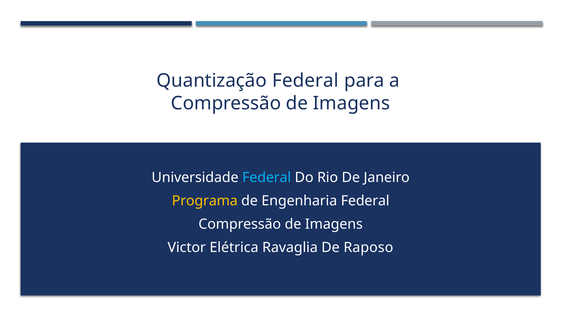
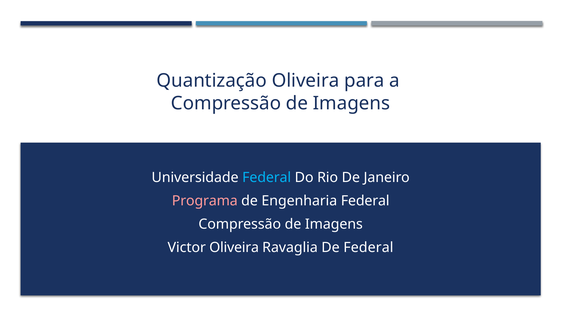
Quantização Federal: Federal -> Oliveira
Programa colour: yellow -> pink
Victor Elétrica: Elétrica -> Oliveira
De Raposo: Raposo -> Federal
